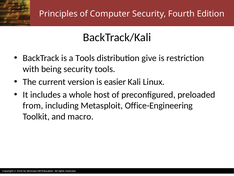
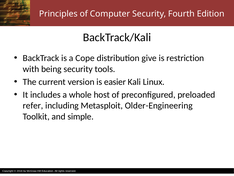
a Tools: Tools -> Cope
from: from -> refer
Office-Engineering: Office-Engineering -> Older-Engineering
macro: macro -> simple
